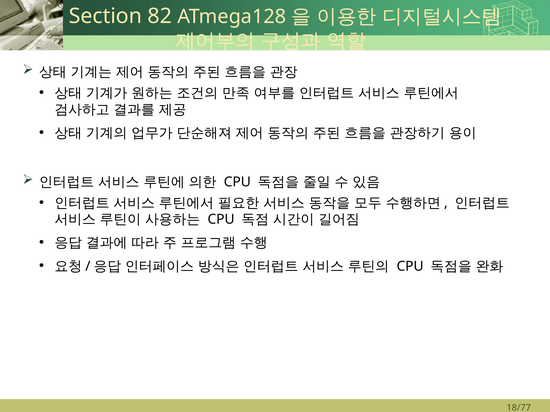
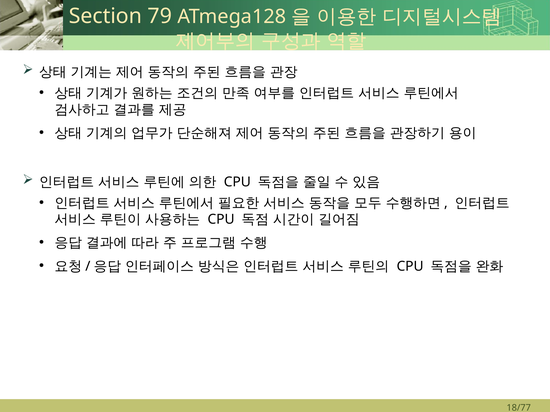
82: 82 -> 79
